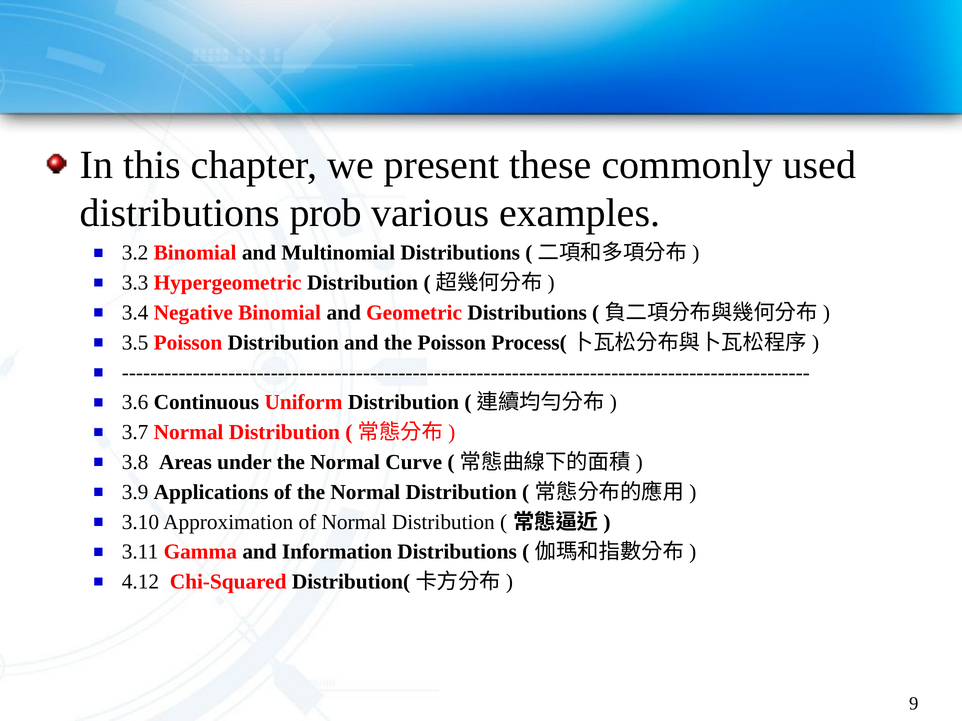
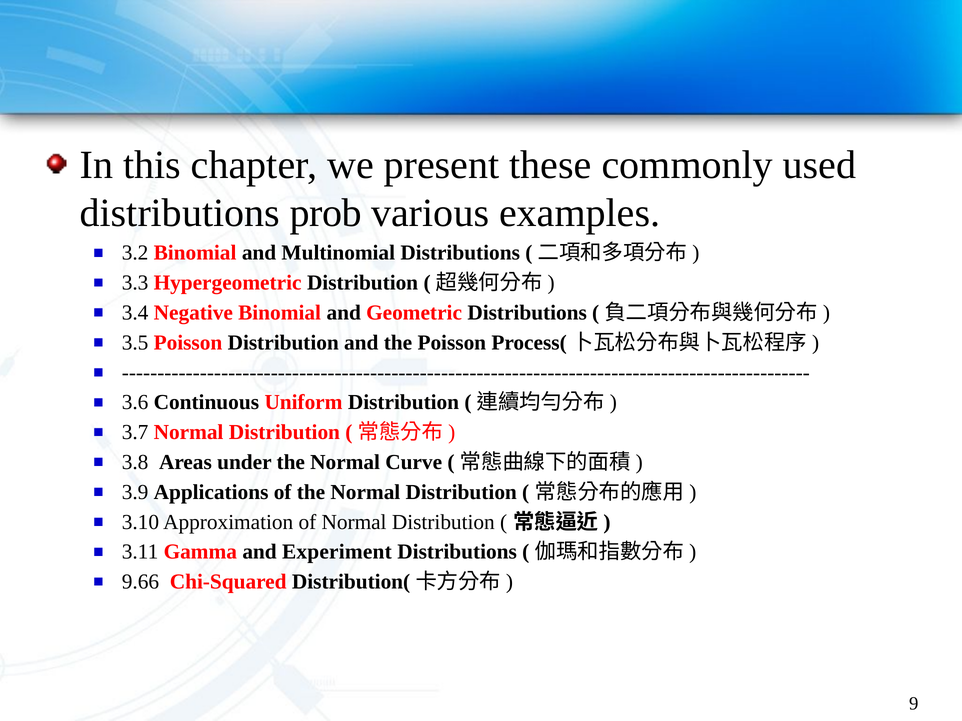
Information: Information -> Experiment
4.12: 4.12 -> 9.66
